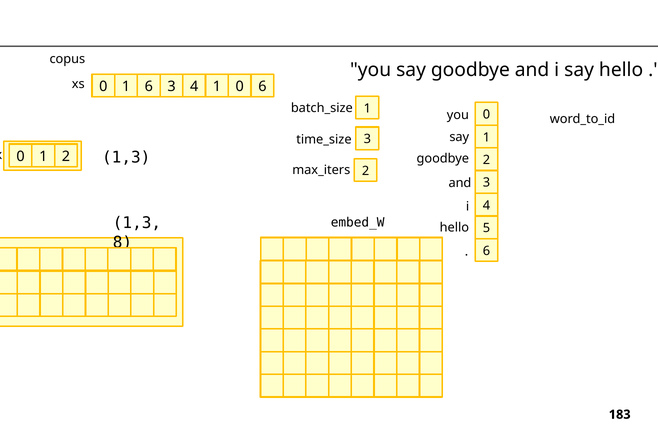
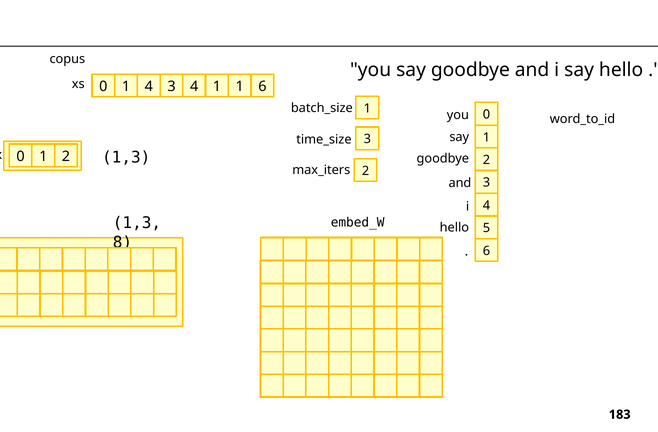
1 6: 6 -> 4
1 0: 0 -> 1
